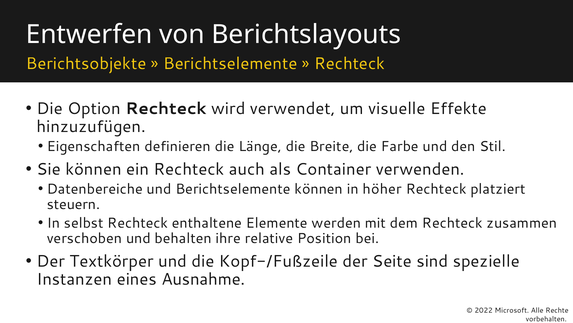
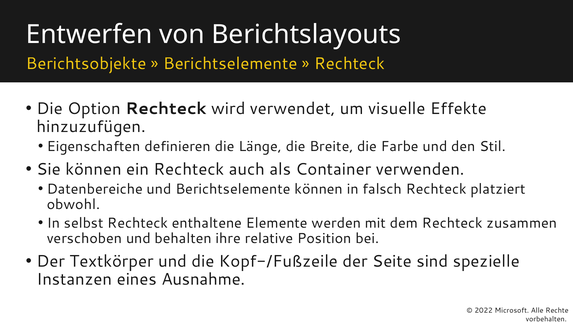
höher: höher -> falsch
steuern: steuern -> obwohl
